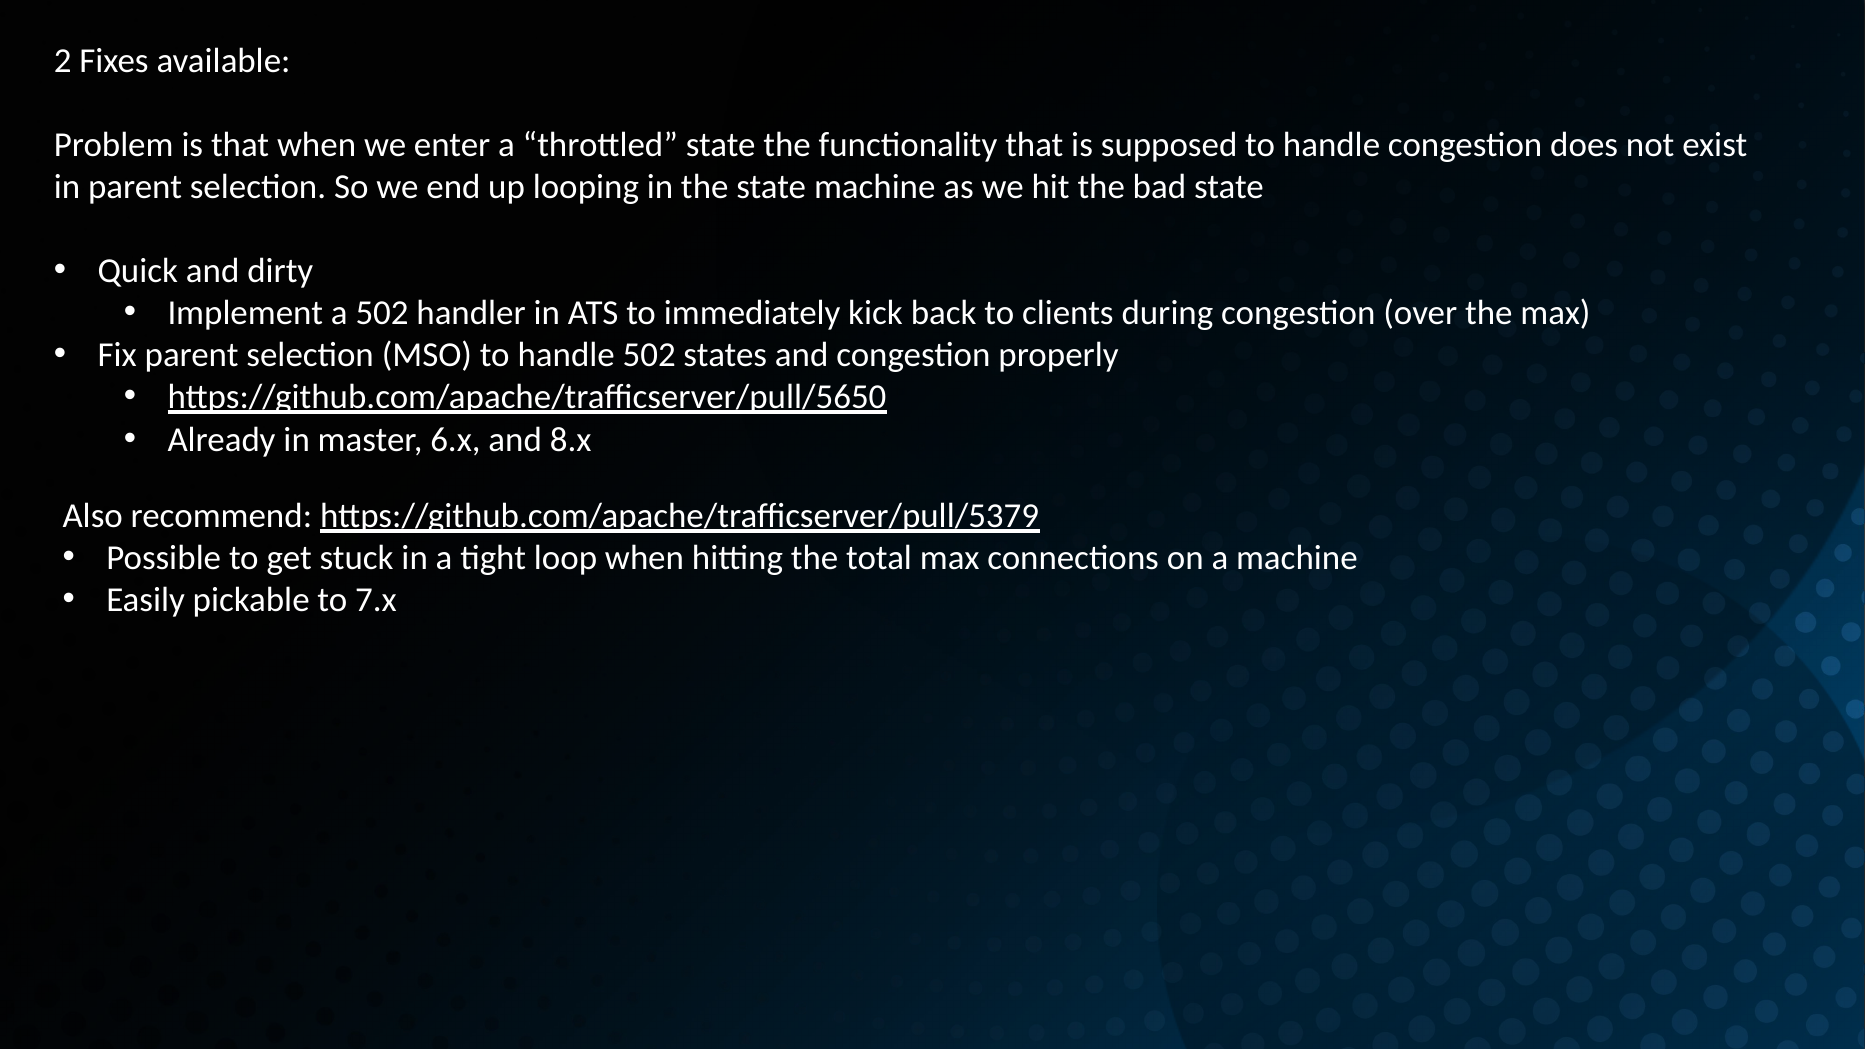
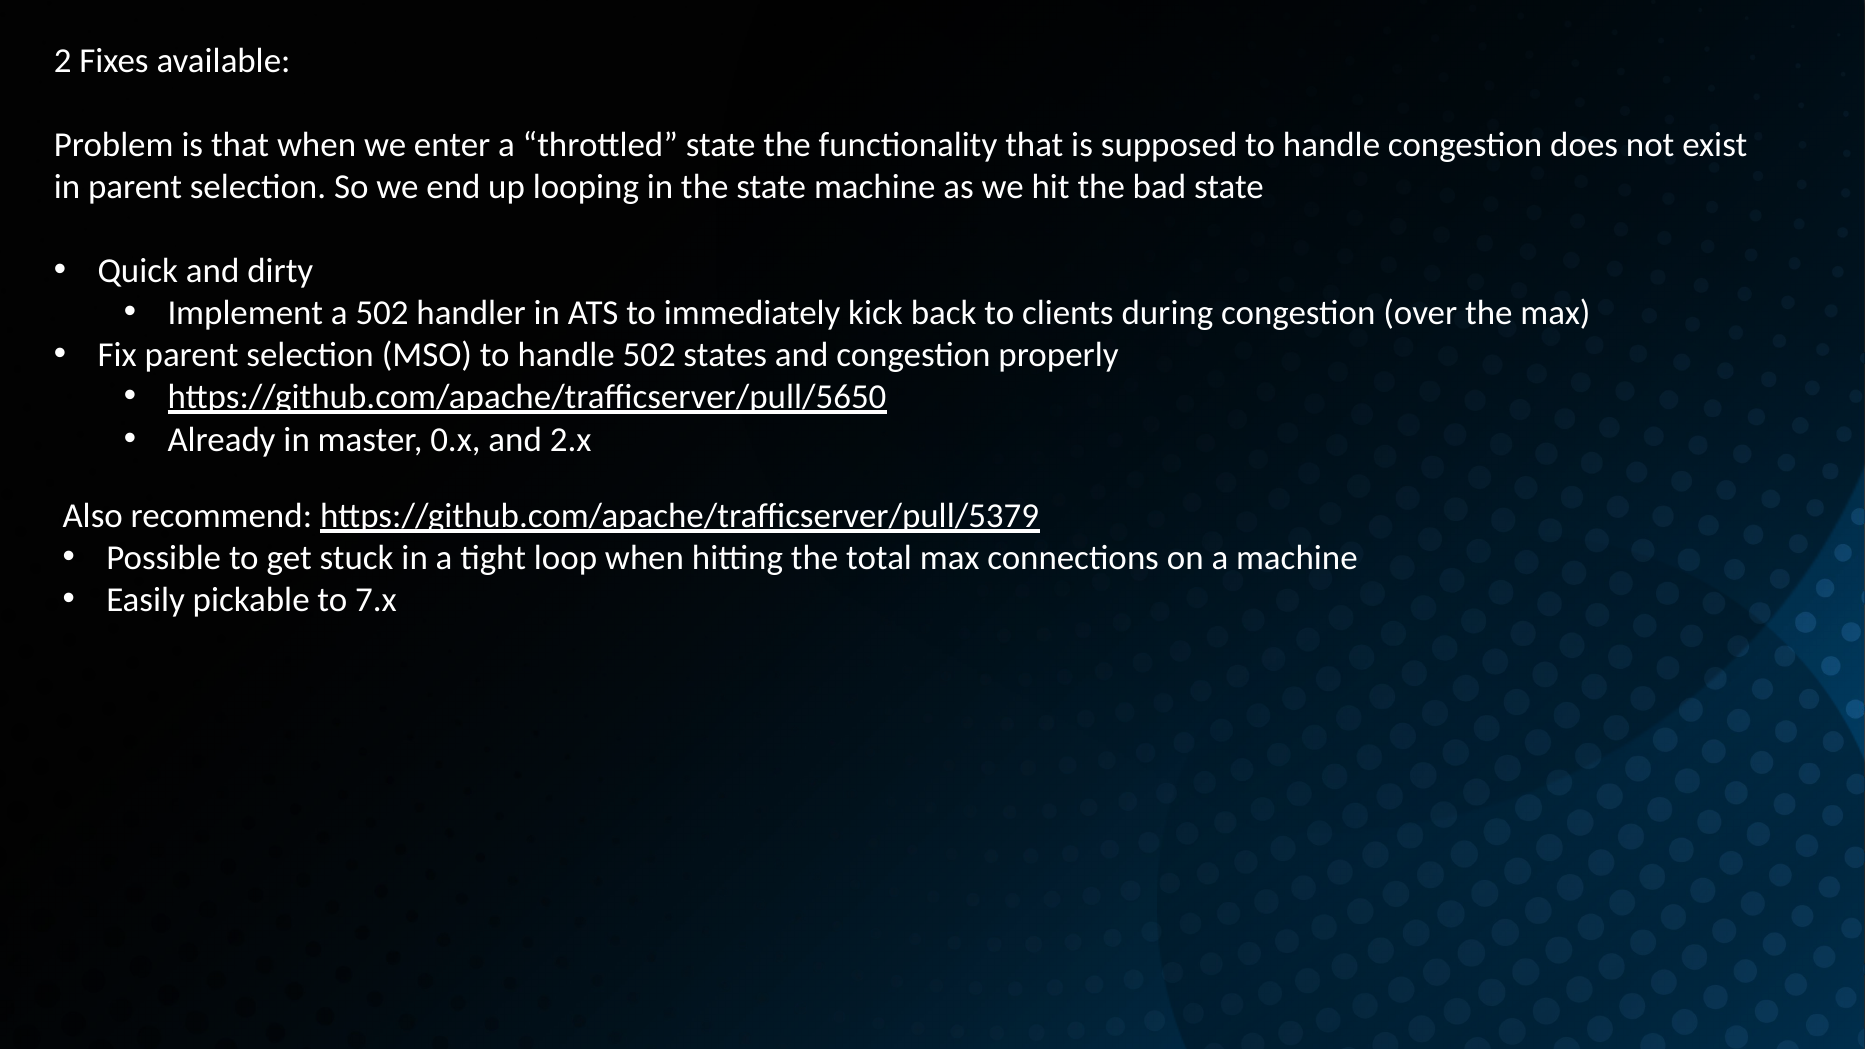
6.x: 6.x -> 0.x
8.x: 8.x -> 2.x
